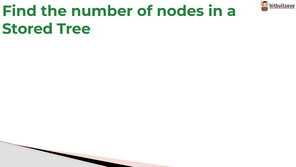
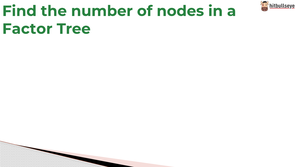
Stored: Stored -> Factor
